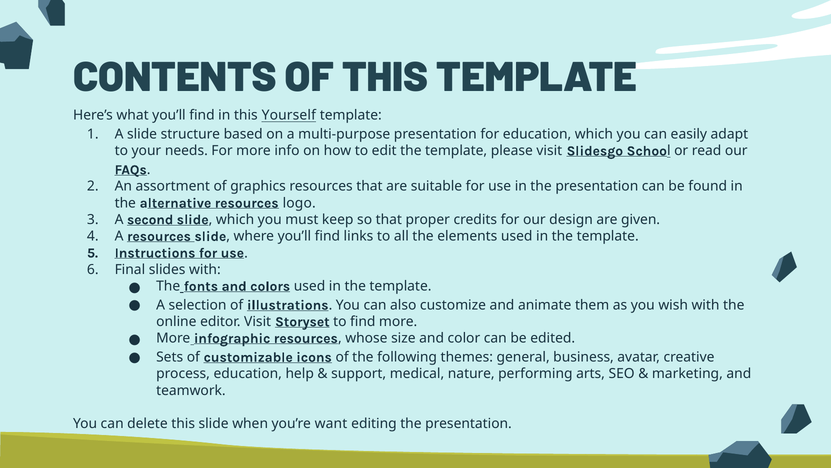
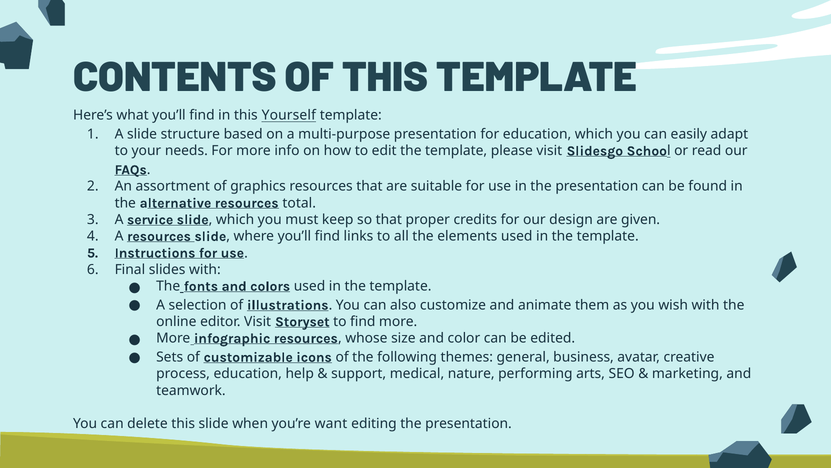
logo: logo -> total
second: second -> service
